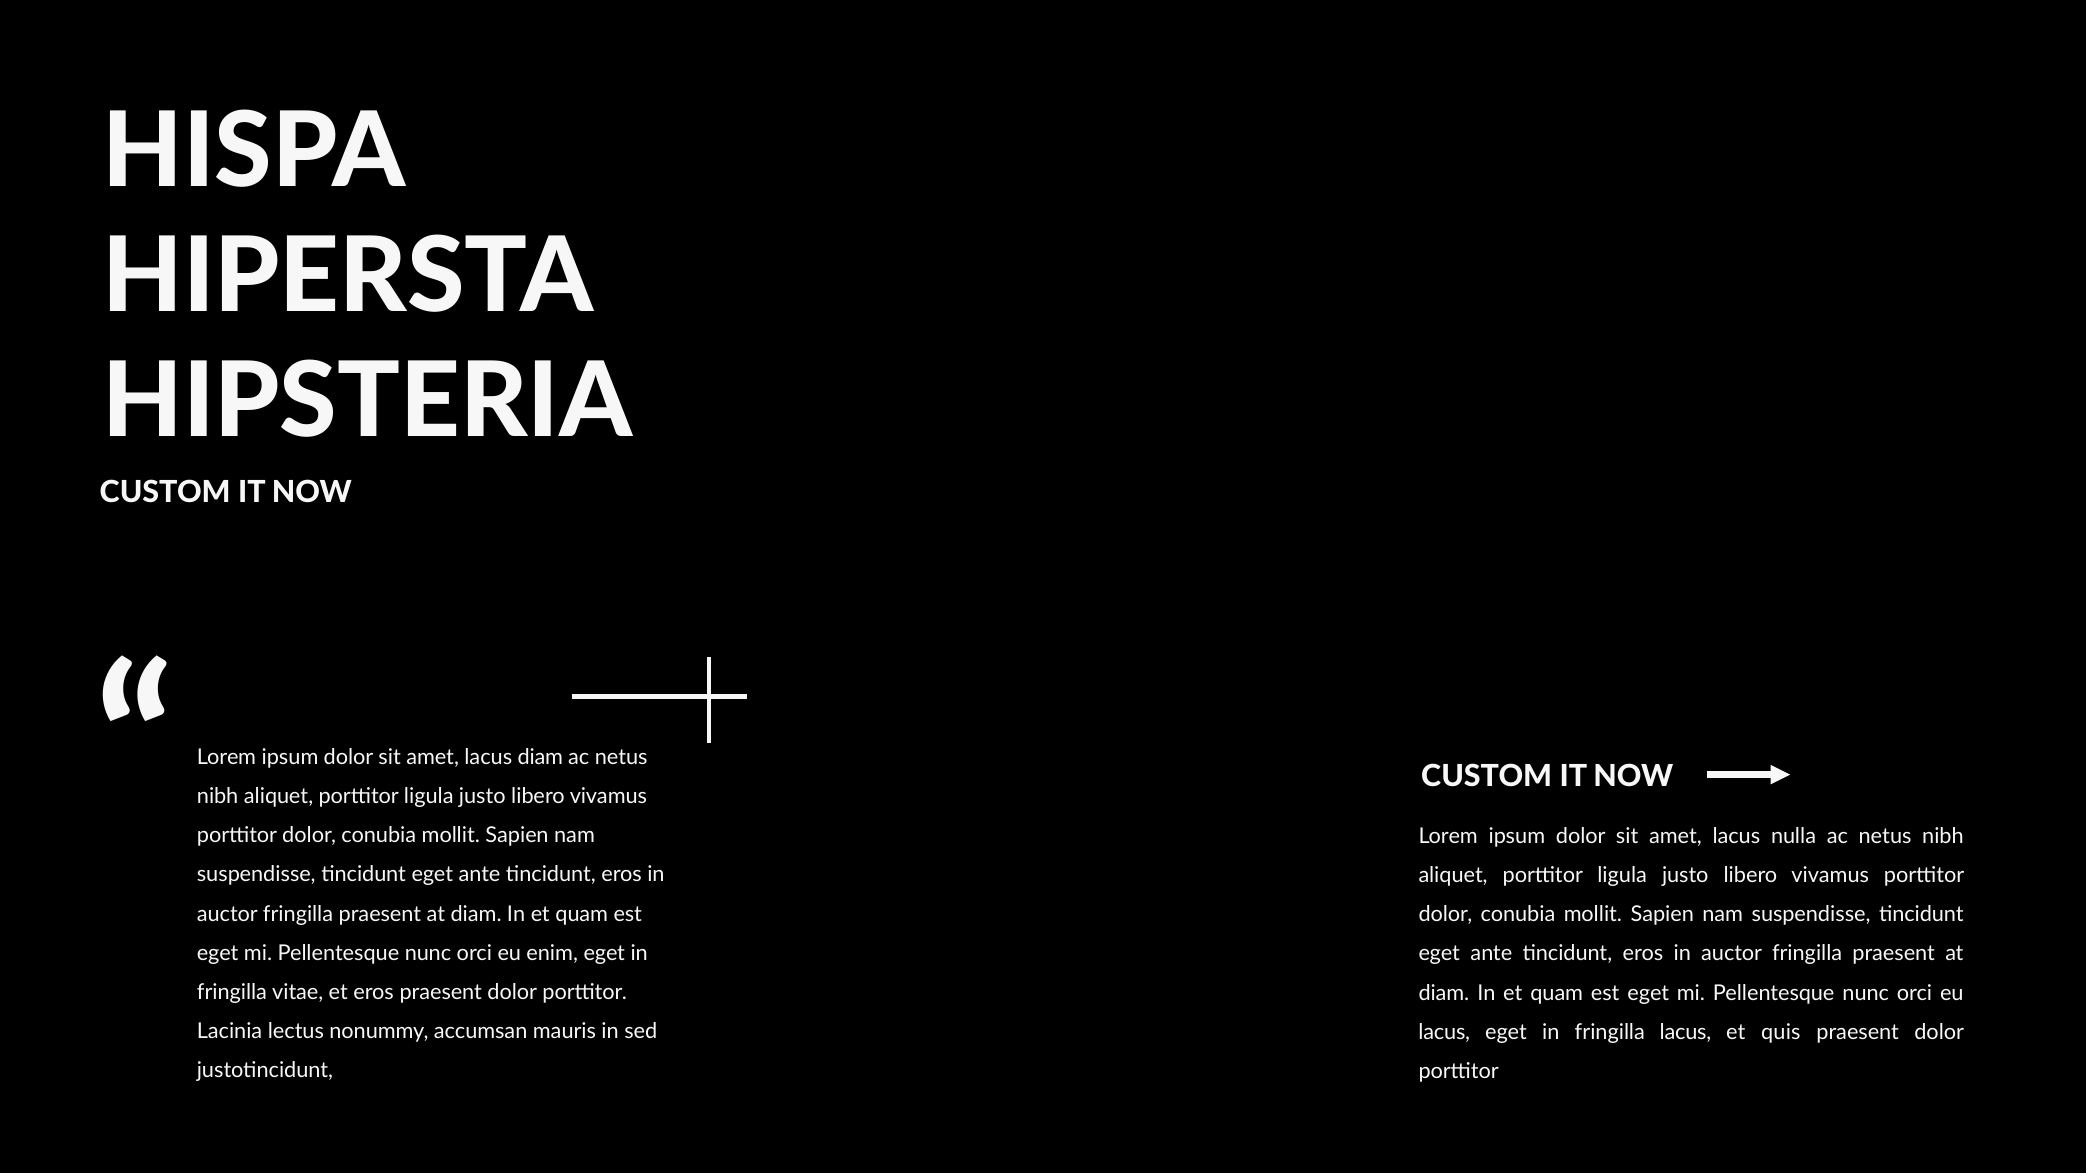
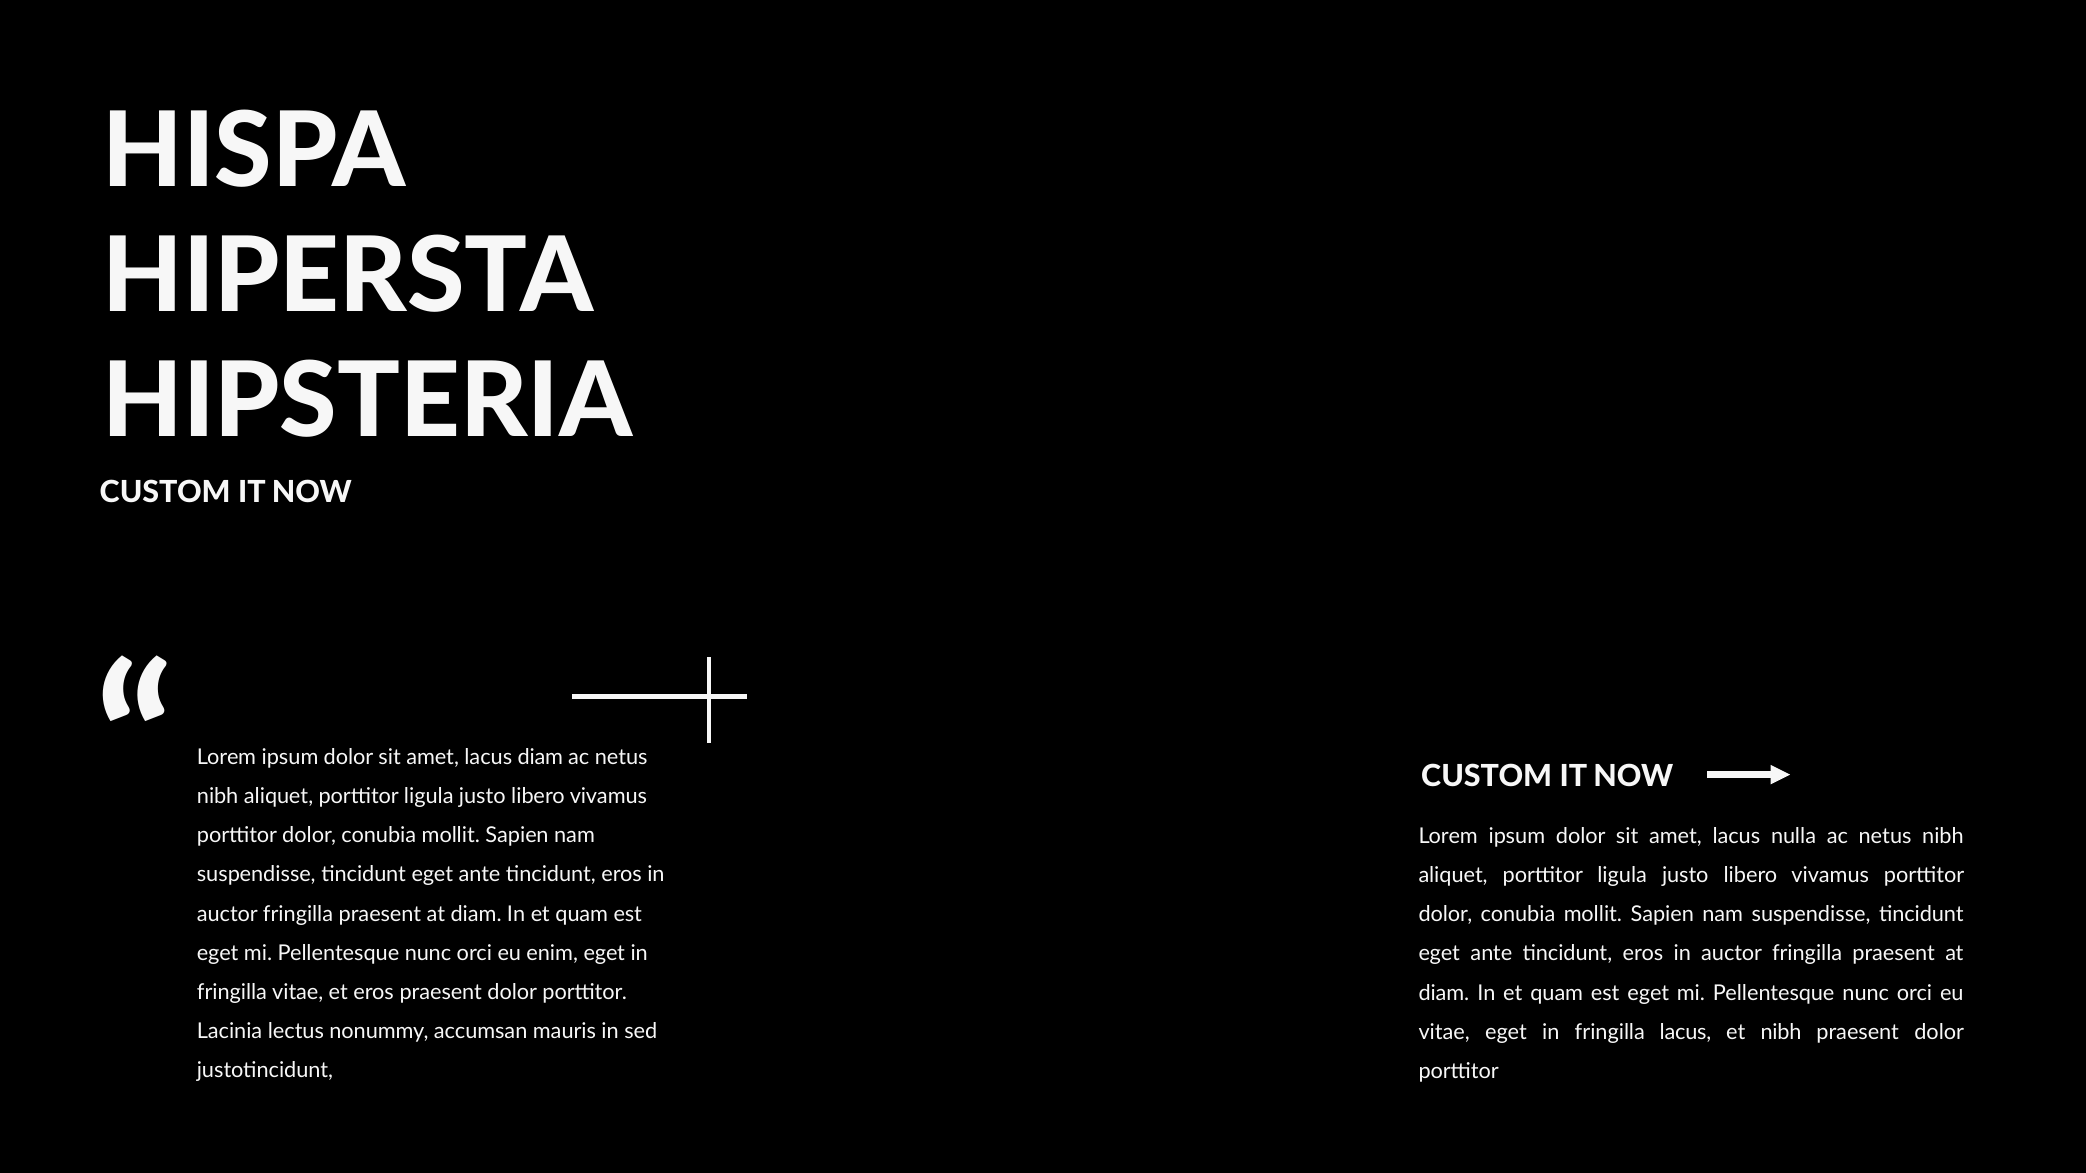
lacus at (1444, 1032): lacus -> vitae
et quis: quis -> nibh
